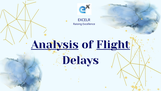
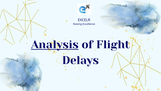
Flight underline: present -> none
